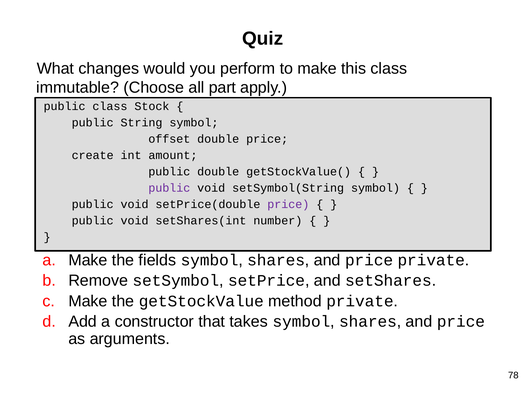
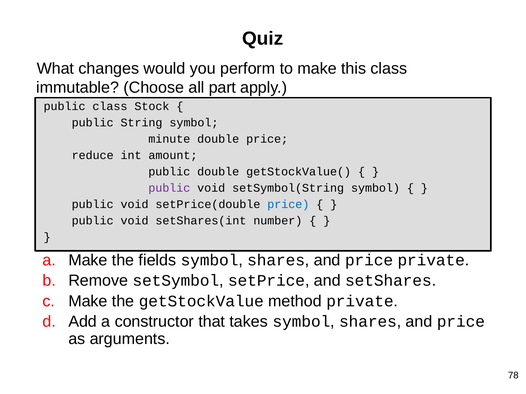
offset: offset -> minute
create: create -> reduce
price at (288, 205) colour: purple -> blue
